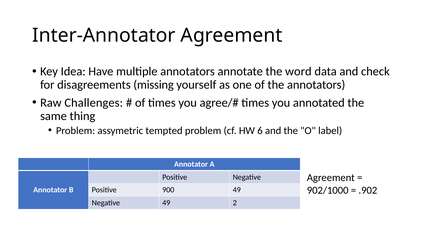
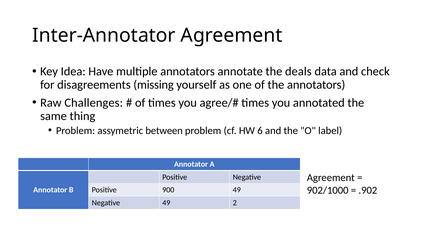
word: word -> deals
tempted: tempted -> between
